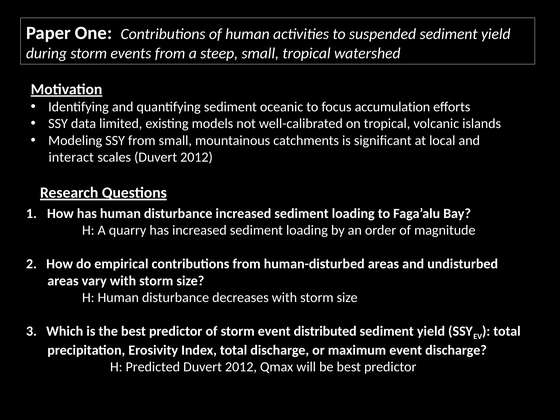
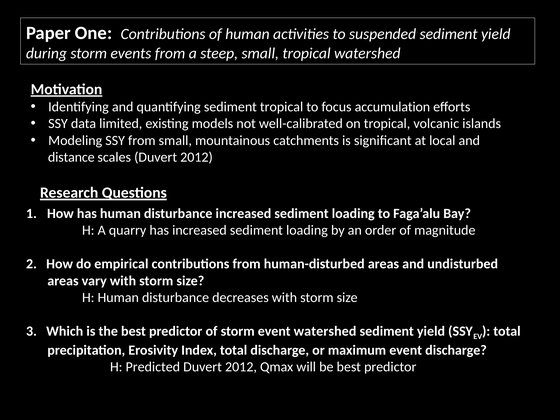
sediment oceanic: oceanic -> tropical
interact: interact -> distance
event distributed: distributed -> watershed
